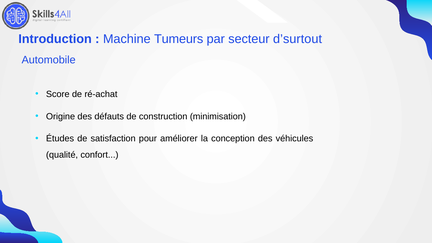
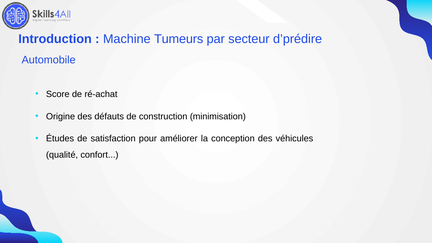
d’surtout: d’surtout -> d’prédire
